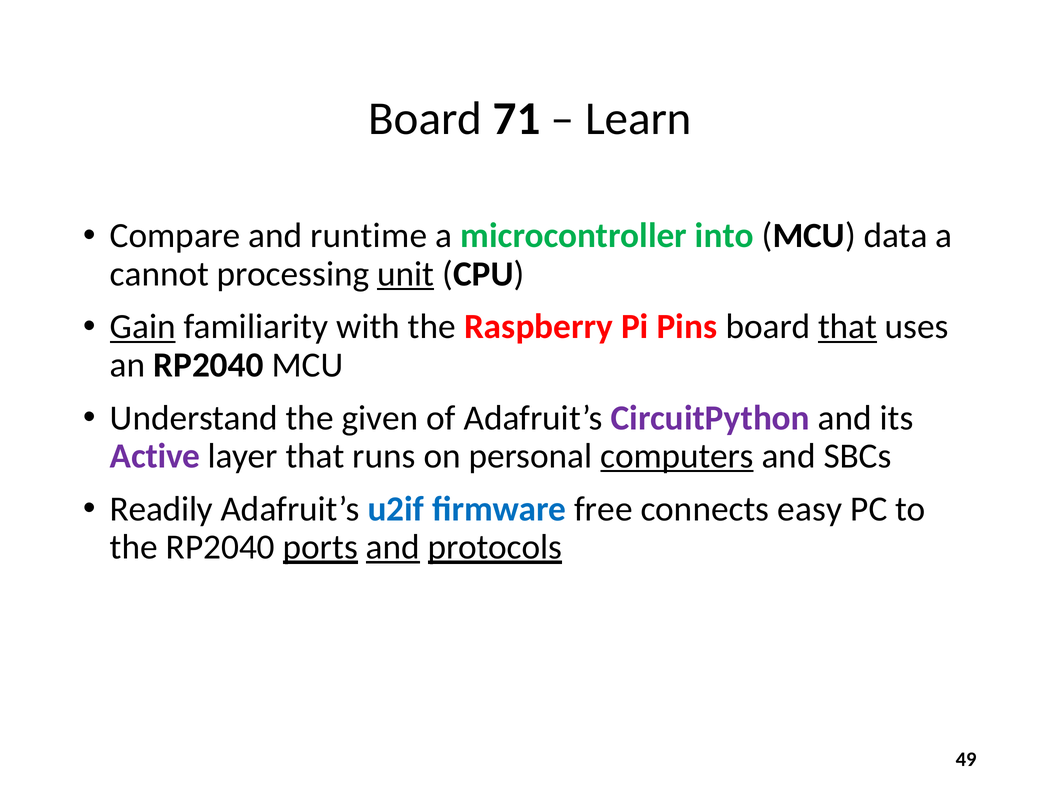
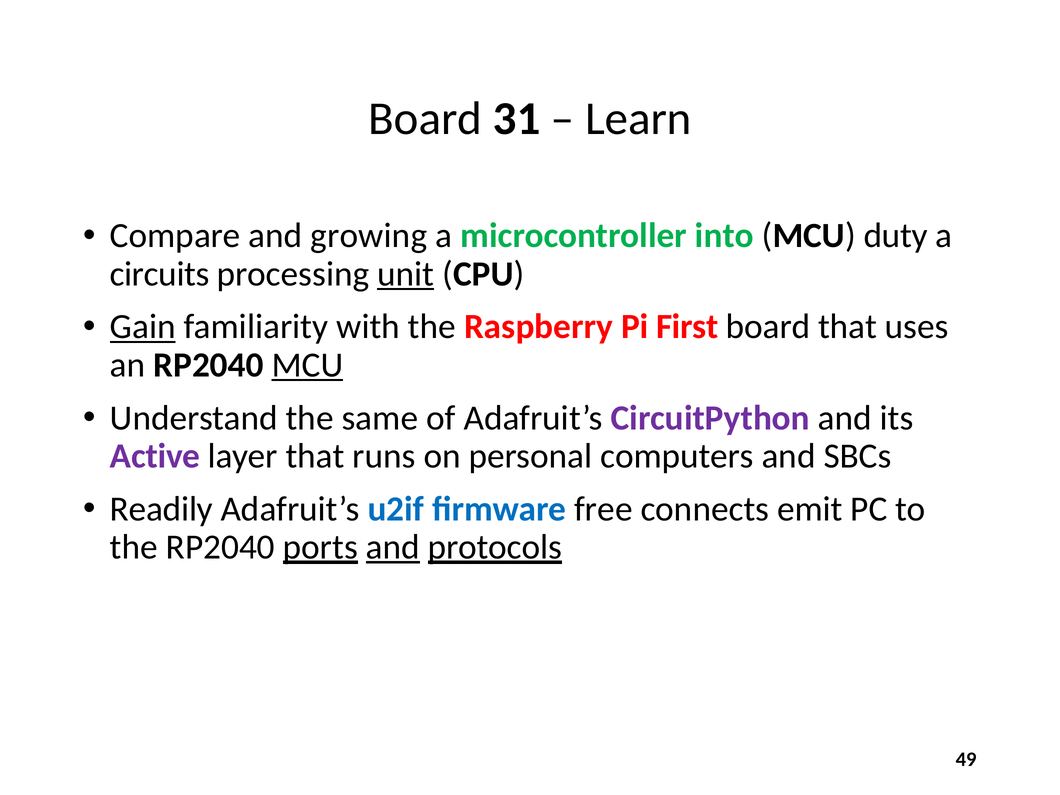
71: 71 -> 31
runtime: runtime -> growing
data: data -> duty
cannot: cannot -> circuits
Pins: Pins -> First
that at (848, 327) underline: present -> none
MCU at (307, 365) underline: none -> present
given: given -> same
computers underline: present -> none
easy: easy -> emit
